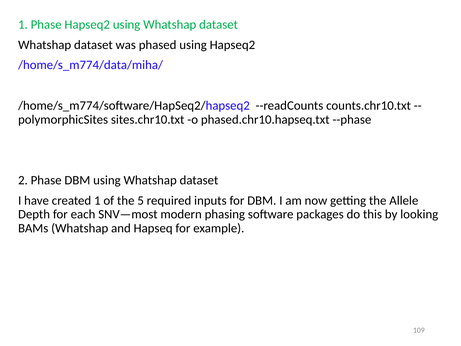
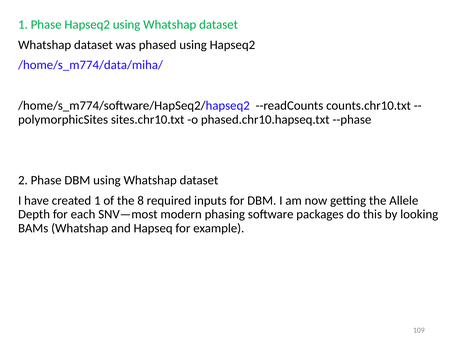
5: 5 -> 8
